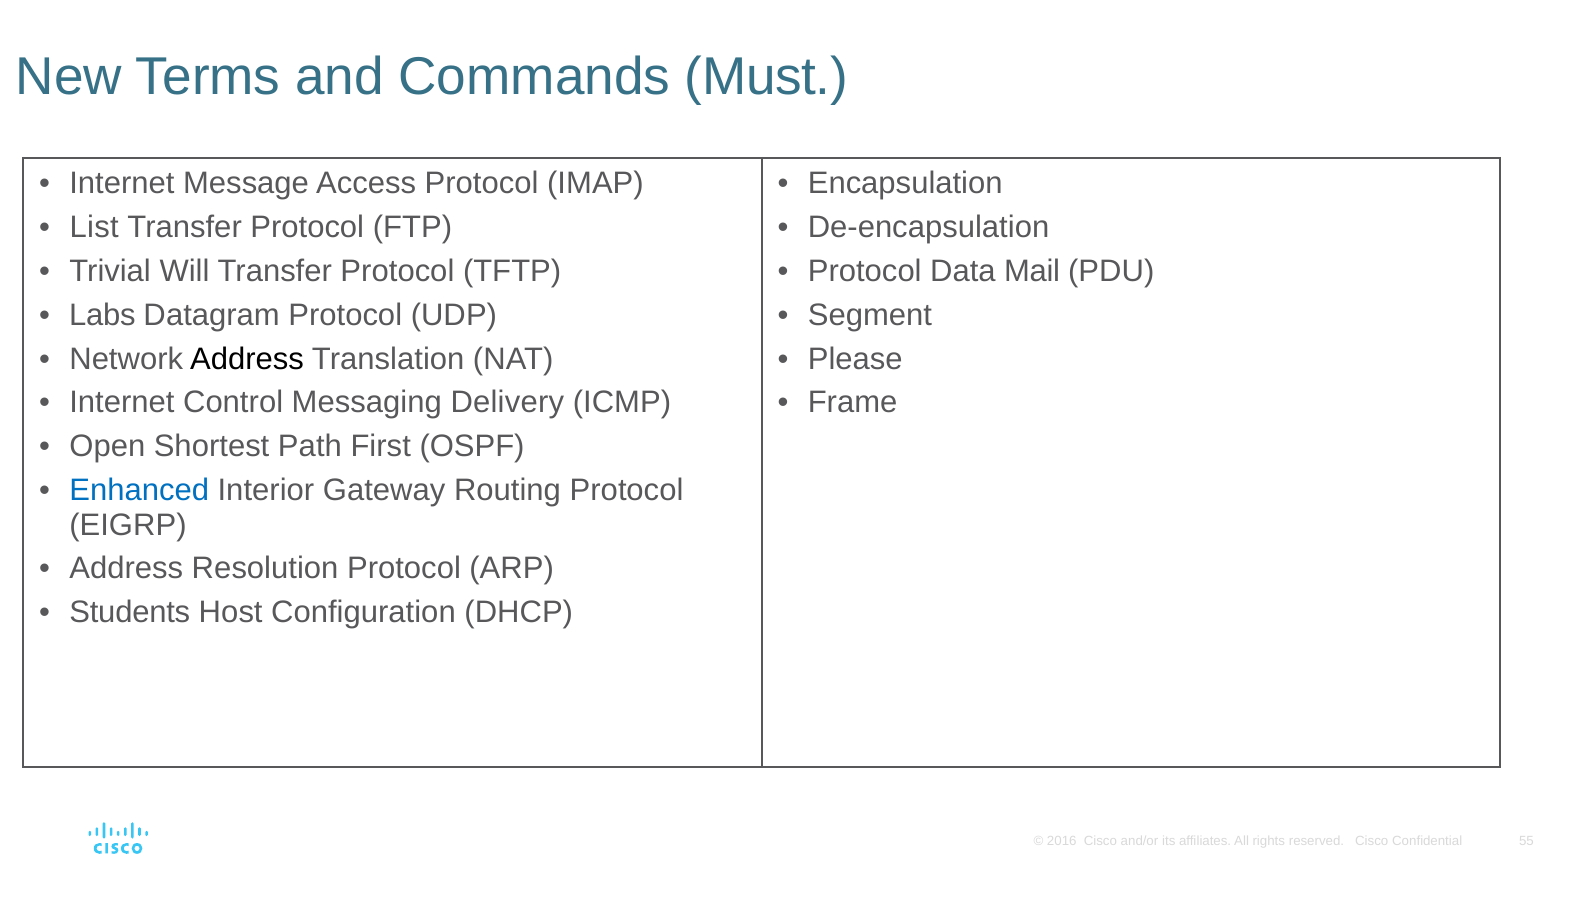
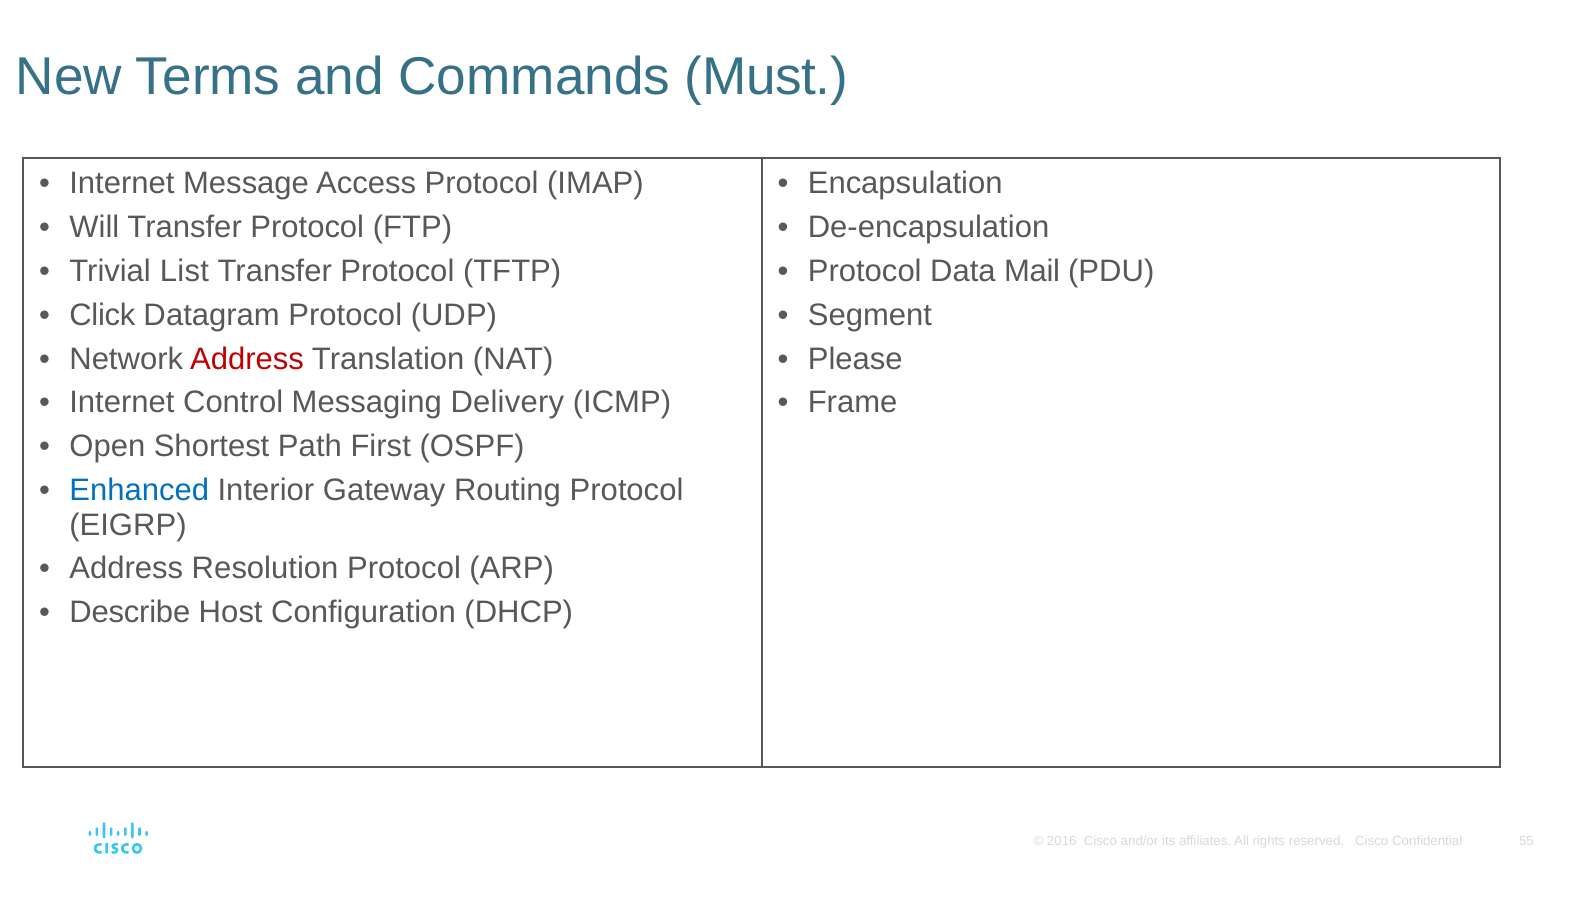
List: List -> Will
Will: Will -> List
Labs: Labs -> Click
Address at (247, 359) colour: black -> red
Students: Students -> Describe
